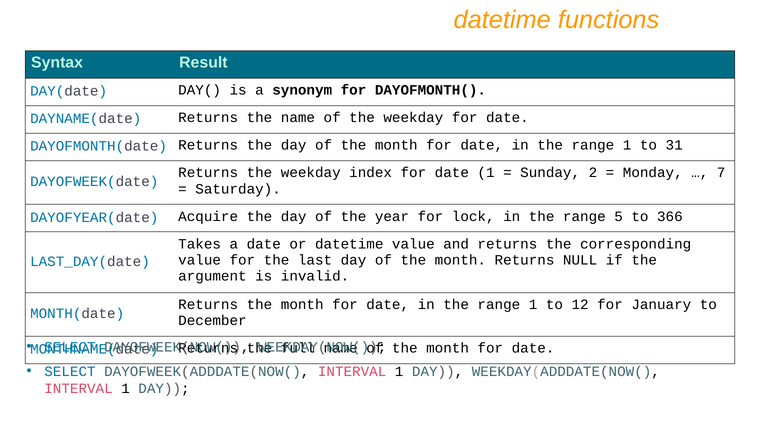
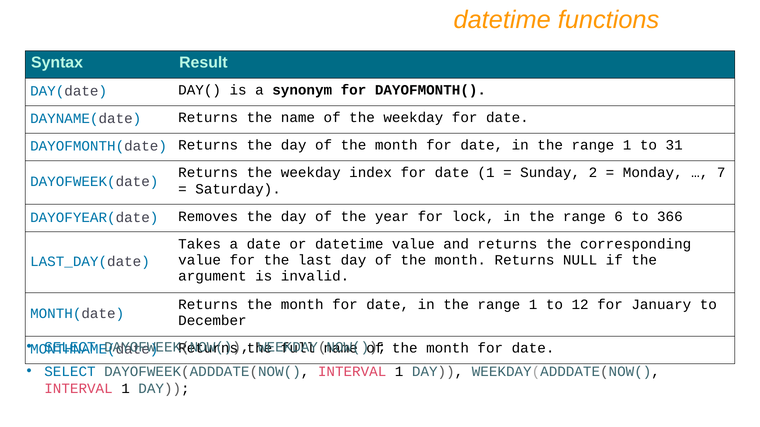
Acquire: Acquire -> Removes
5: 5 -> 6
